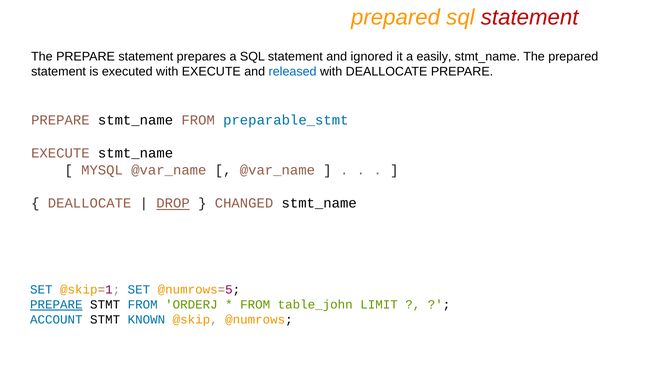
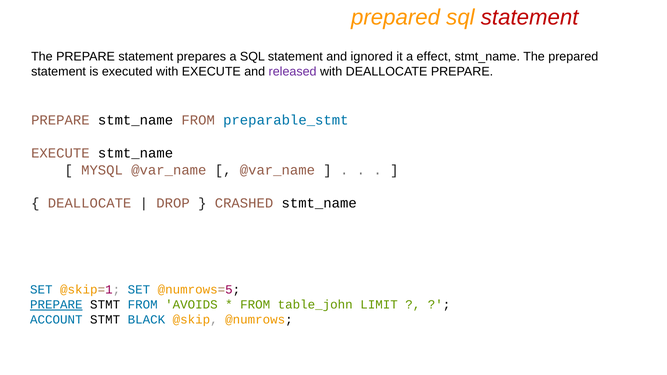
easily: easily -> effect
released colour: blue -> purple
DROP underline: present -> none
CHANGED: CHANGED -> CRASHED
ORDERJ: ORDERJ -> AVOIDS
KNOWN: KNOWN -> BLACK
